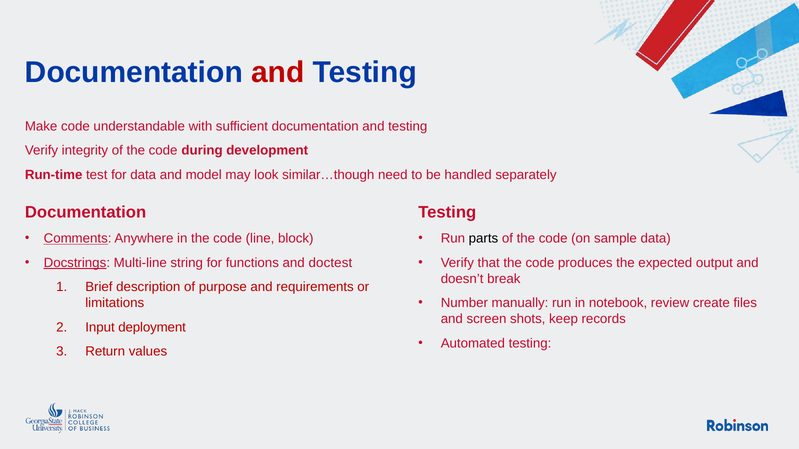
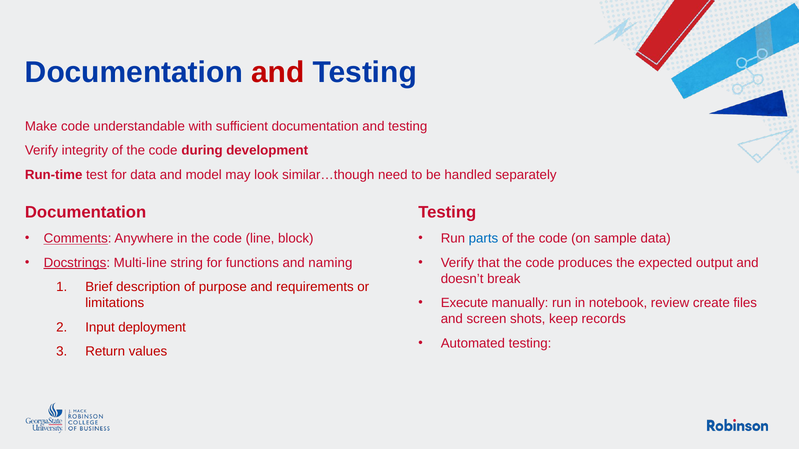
parts colour: black -> blue
doctest: doctest -> naming
Number: Number -> Execute
